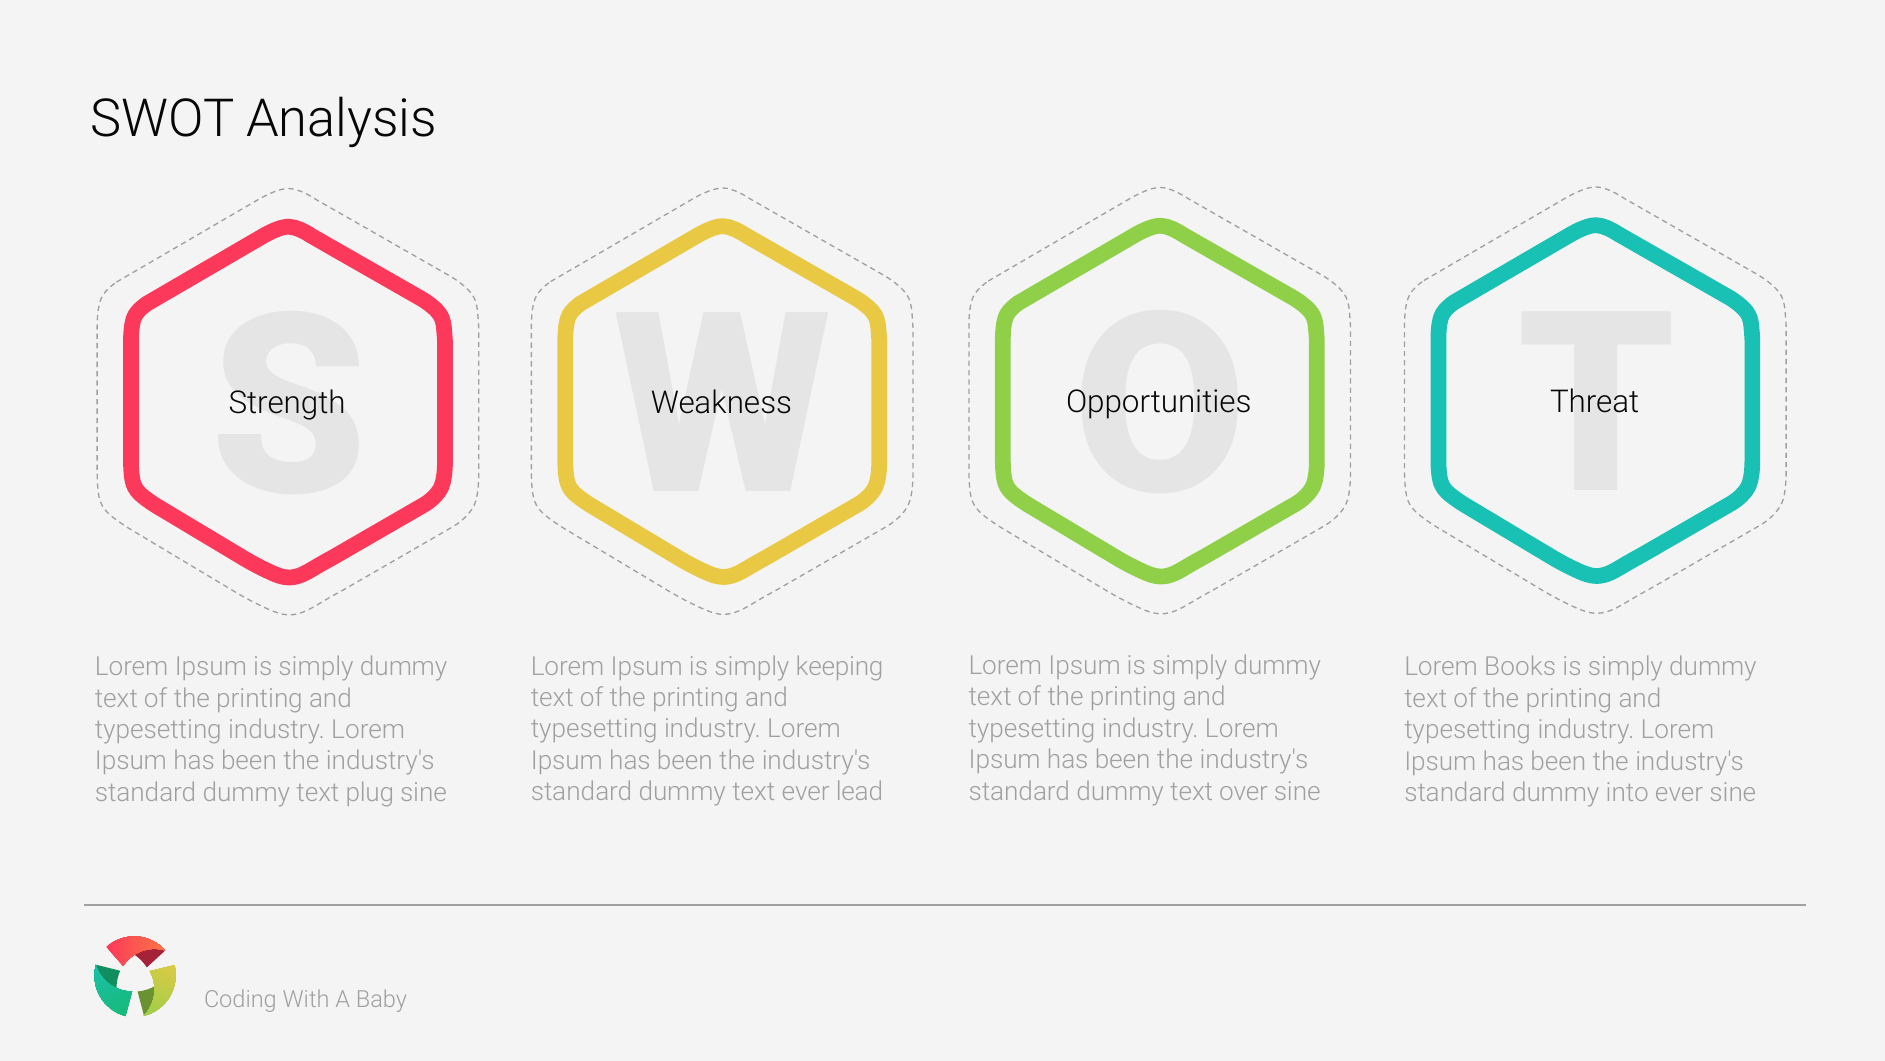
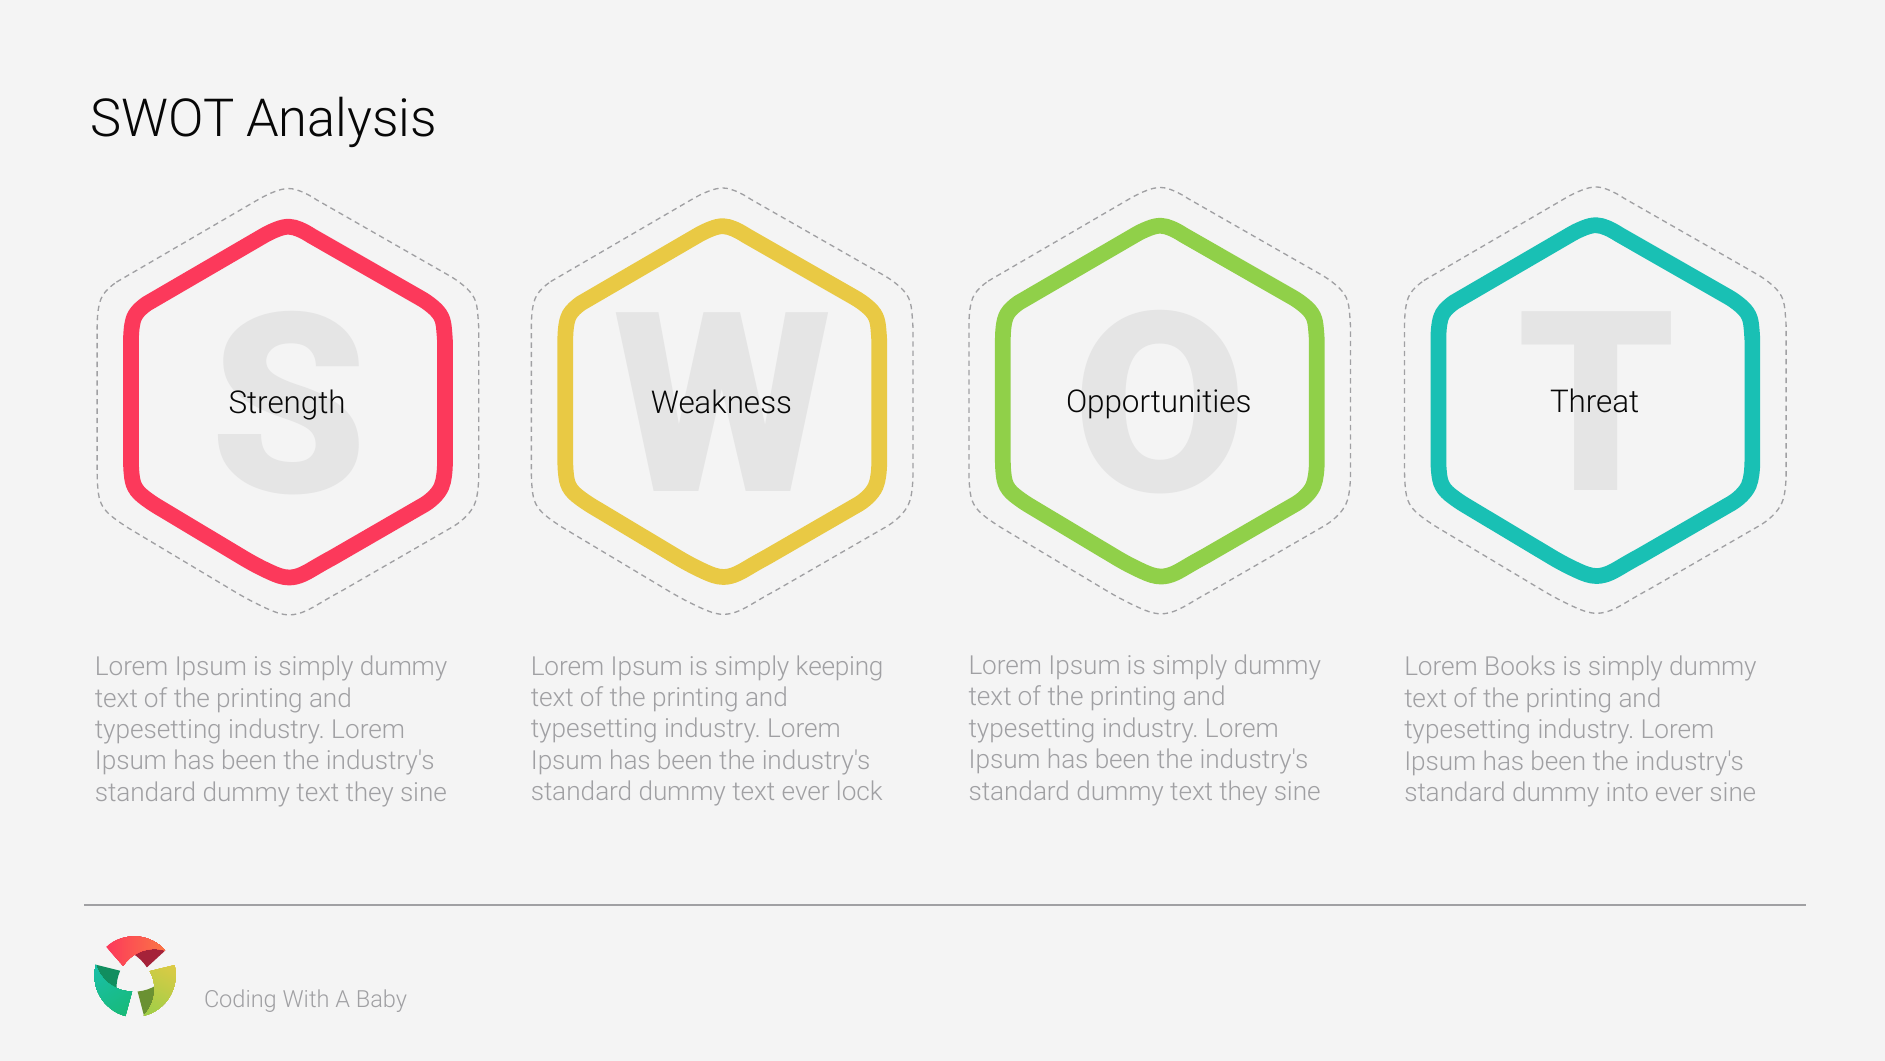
over at (1244, 791): over -> they
lead: lead -> lock
plug at (370, 792): plug -> they
